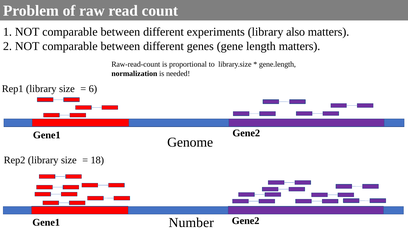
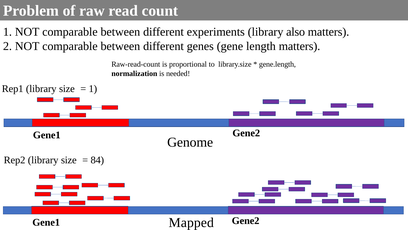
6: 6 -> 1
18: 18 -> 84
Number: Number -> Mapped
